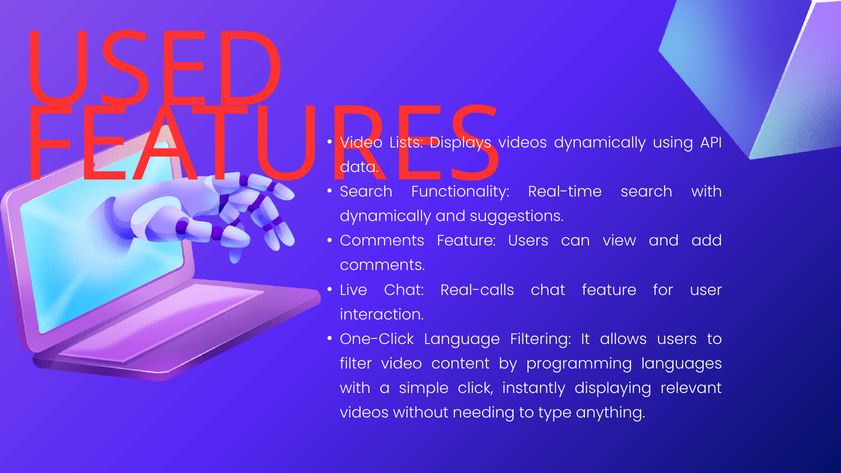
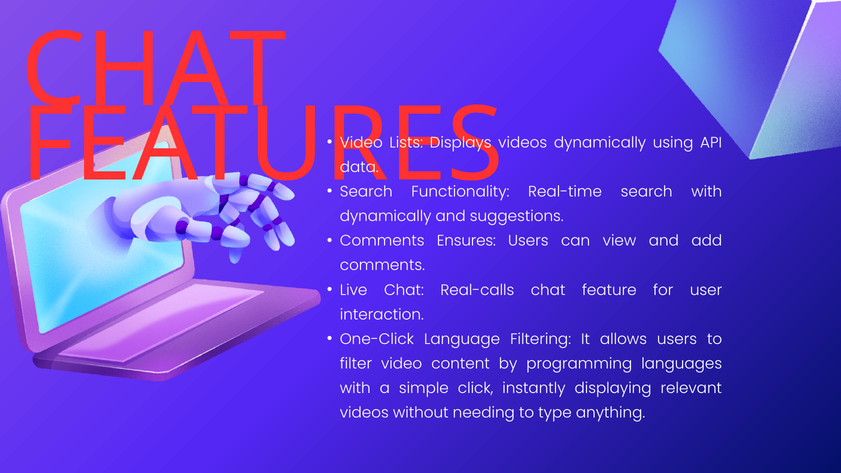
USED at (154, 71): USED -> CHAT
Comments Feature: Feature -> Ensures
